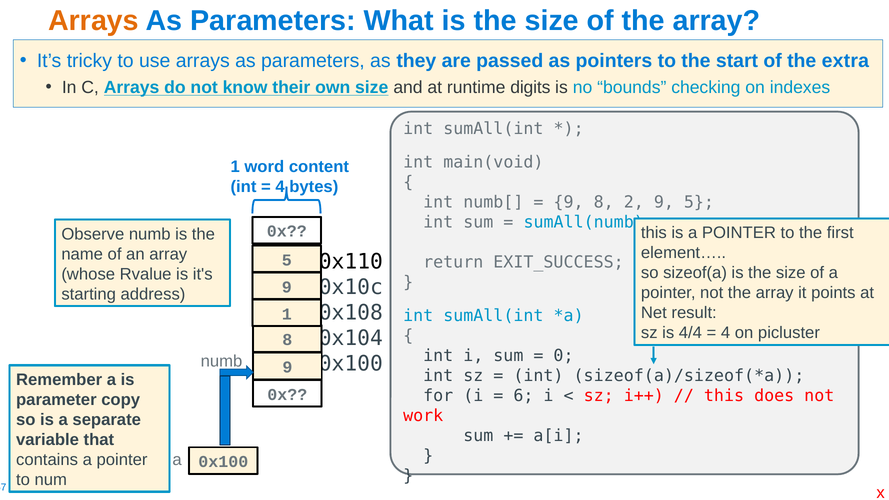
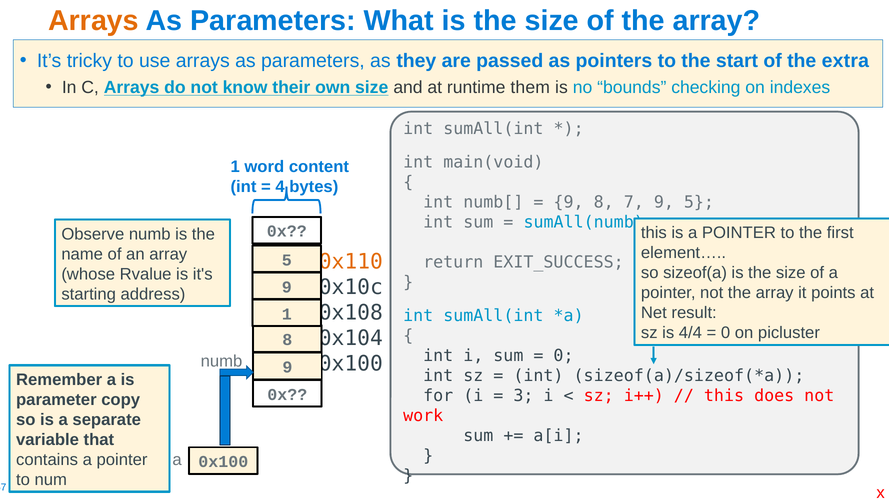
digits: digits -> them
2: 2 -> 7
0x110 colour: black -> orange
4 at (726, 333): 4 -> 0
6: 6 -> 3
